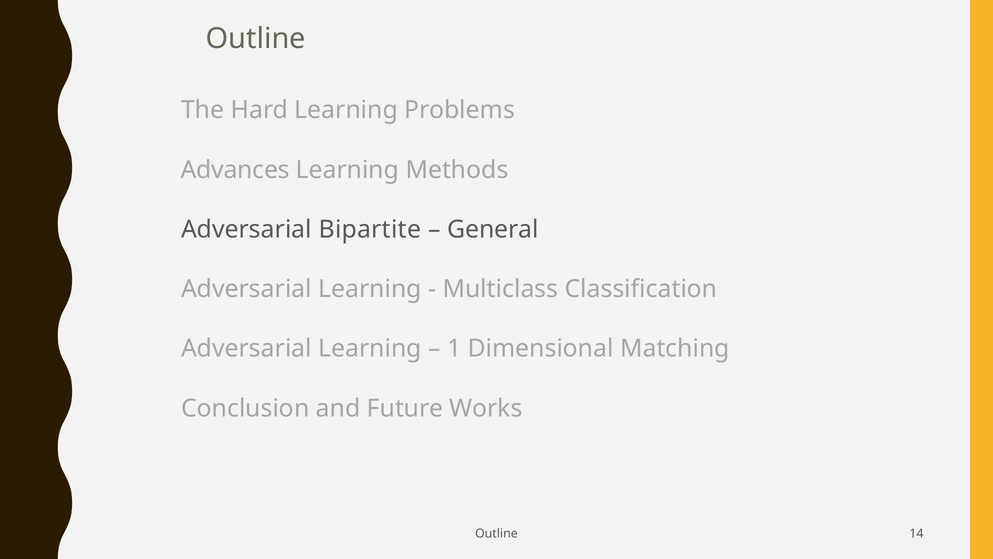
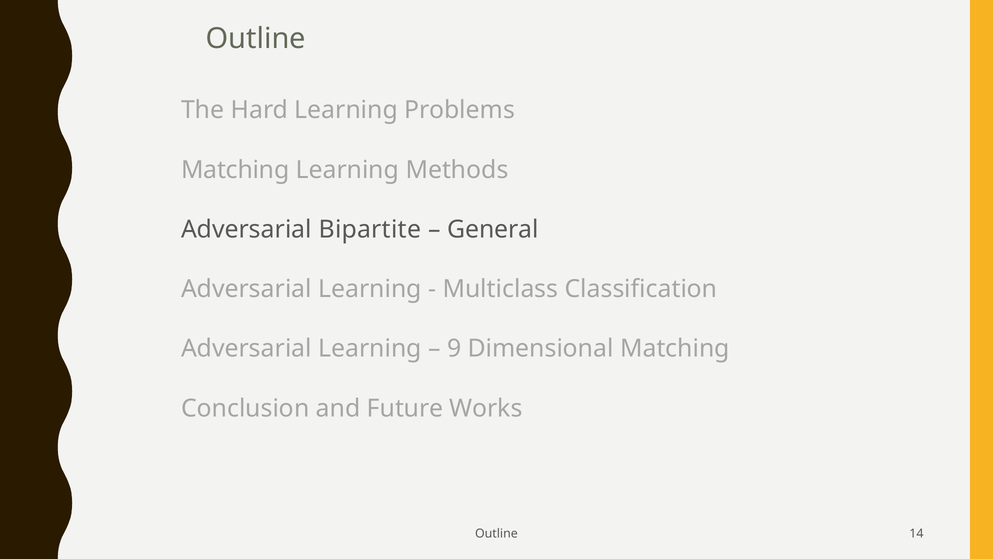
Advances at (235, 170): Advances -> Matching
1: 1 -> 9
